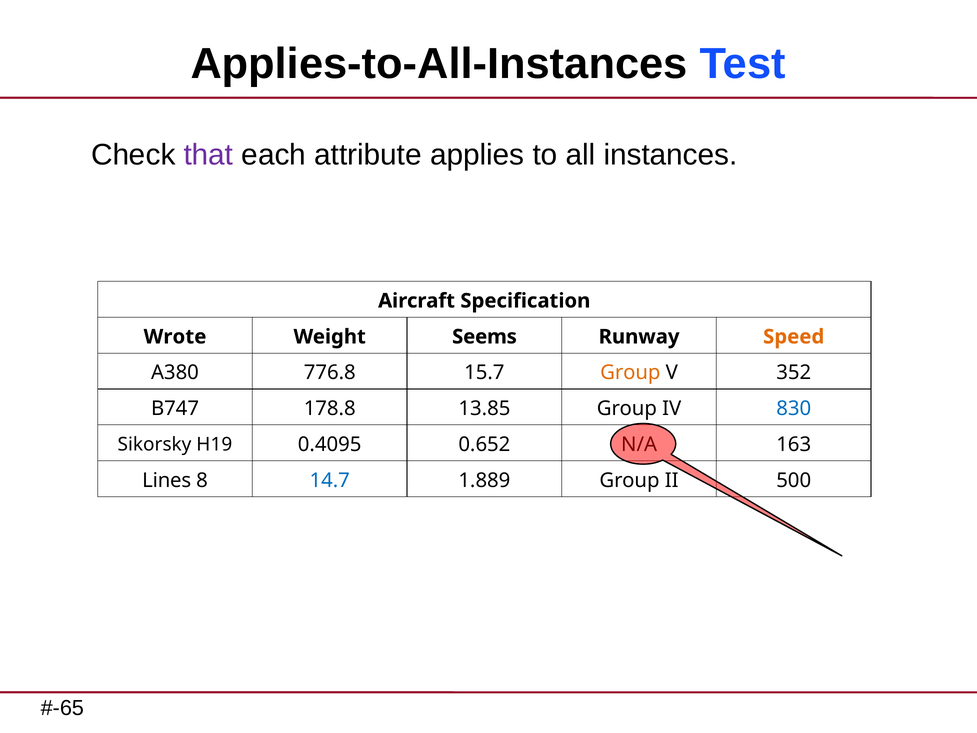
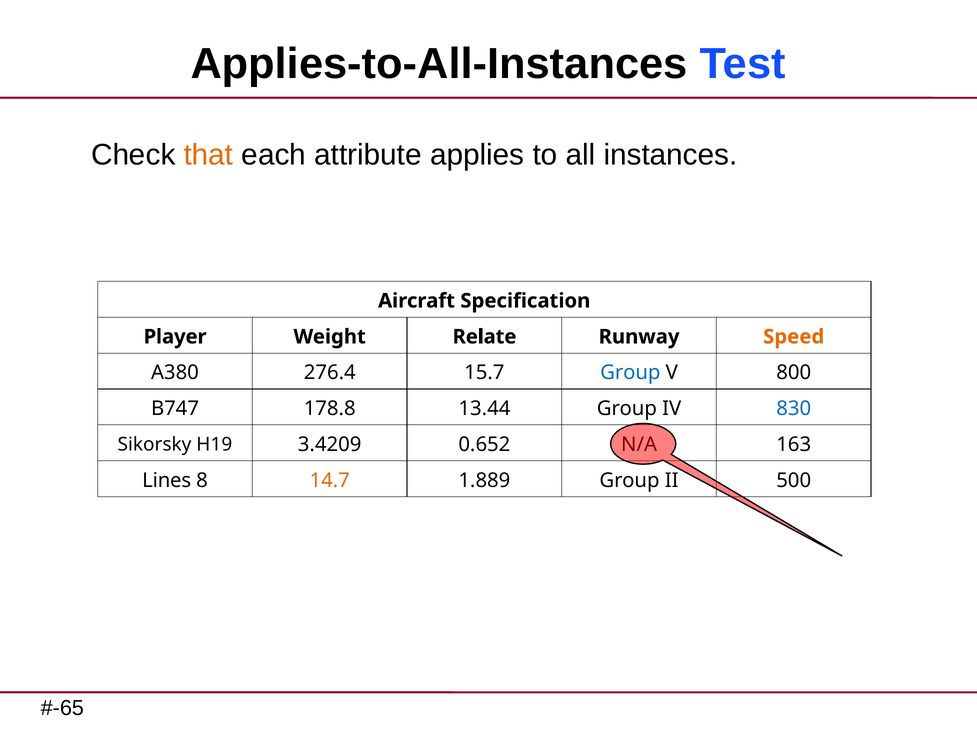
that colour: purple -> orange
Wrote: Wrote -> Player
Seems: Seems -> Relate
776.8: 776.8 -> 276.4
Group at (630, 373) colour: orange -> blue
352: 352 -> 800
13.85: 13.85 -> 13.44
0.4095: 0.4095 -> 3.4209
14.7 colour: blue -> orange
